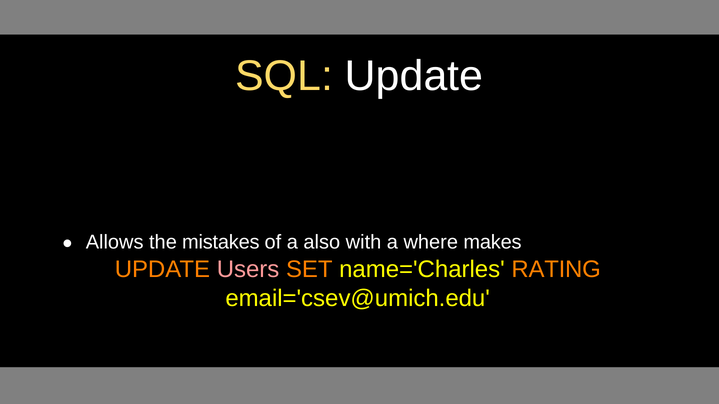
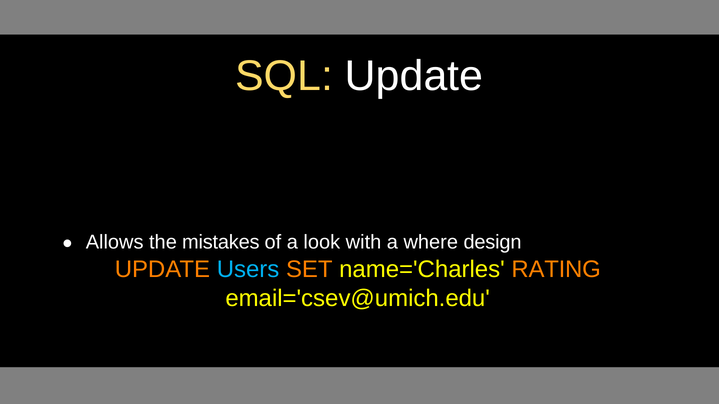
also: also -> look
makes: makes -> design
Users colour: pink -> light blue
